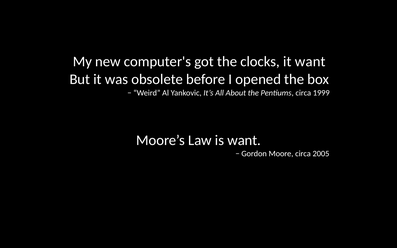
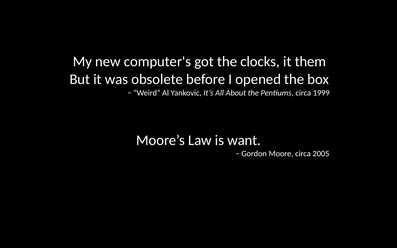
it want: want -> them
